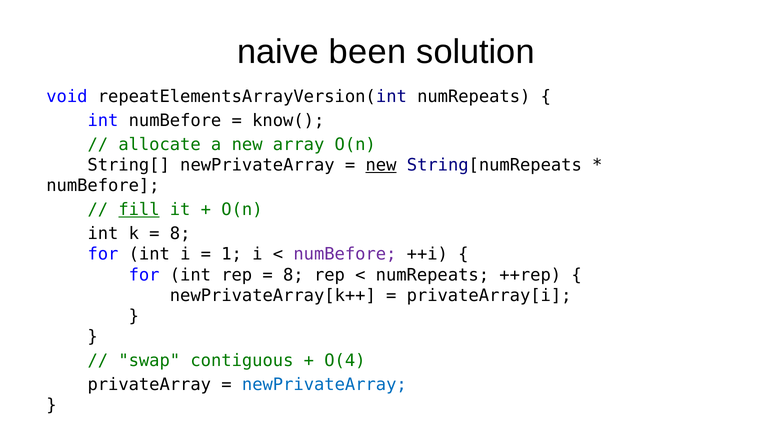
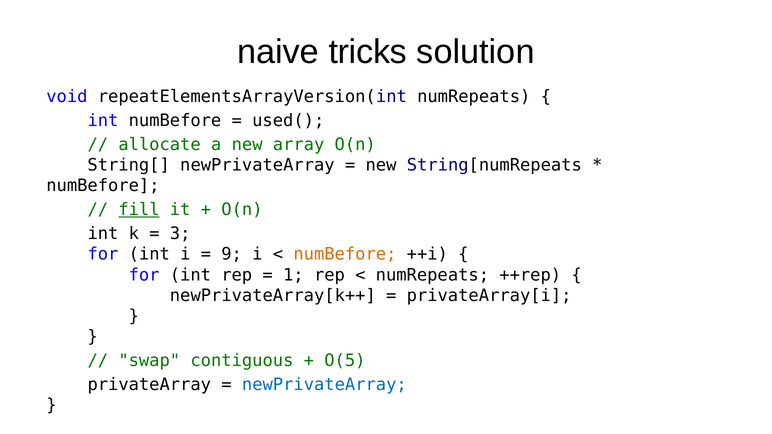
been: been -> tricks
know(: know( -> used(
new at (381, 165) underline: present -> none
8 at (180, 234): 8 -> 3
1: 1 -> 9
numBefore at (345, 254) colour: purple -> orange
8 at (293, 275): 8 -> 1
O(4: O(4 -> O(5
